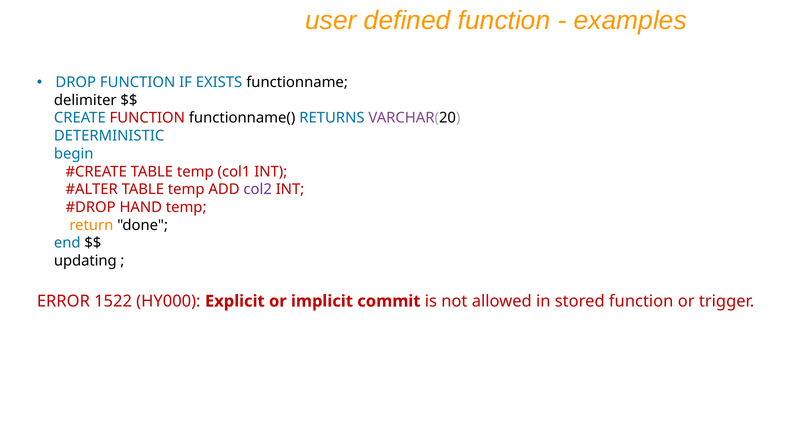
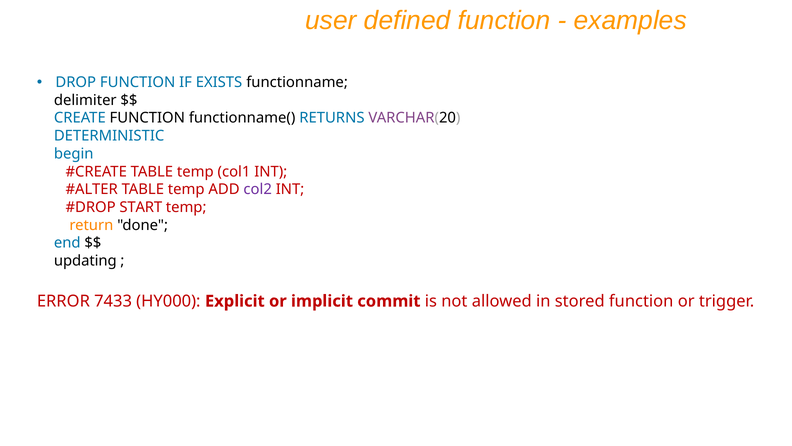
FUNCTION at (147, 118) colour: red -> black
HAND: HAND -> START
1522: 1522 -> 7433
